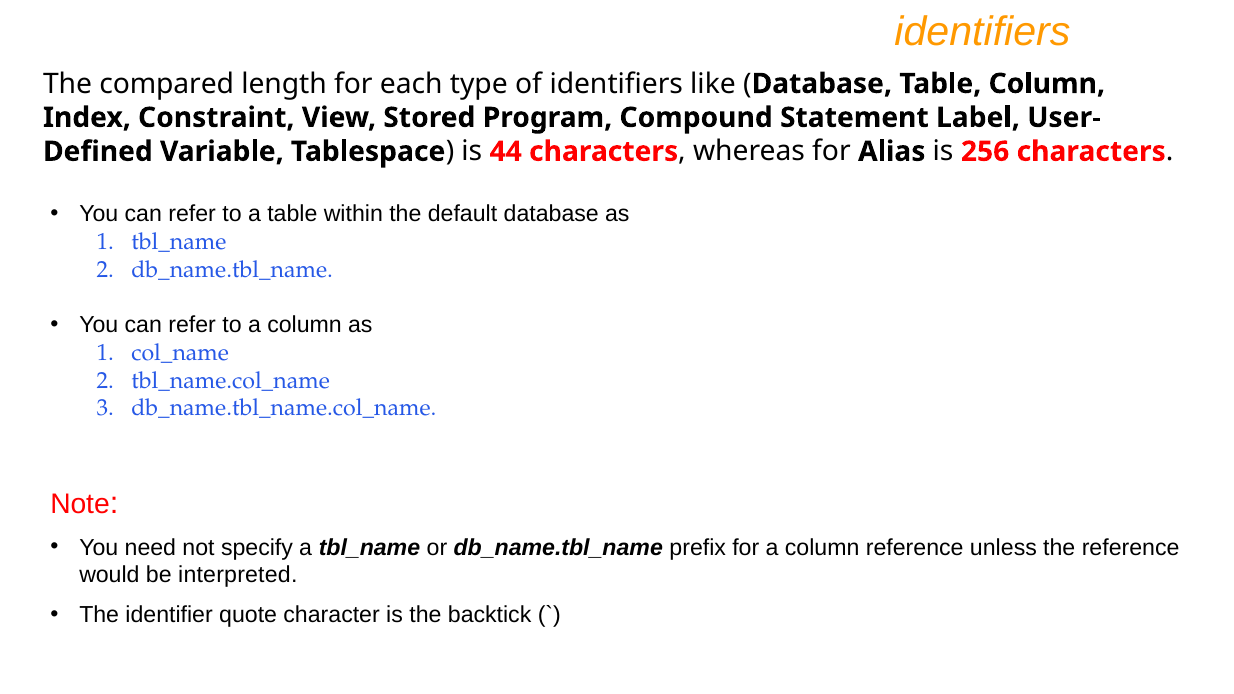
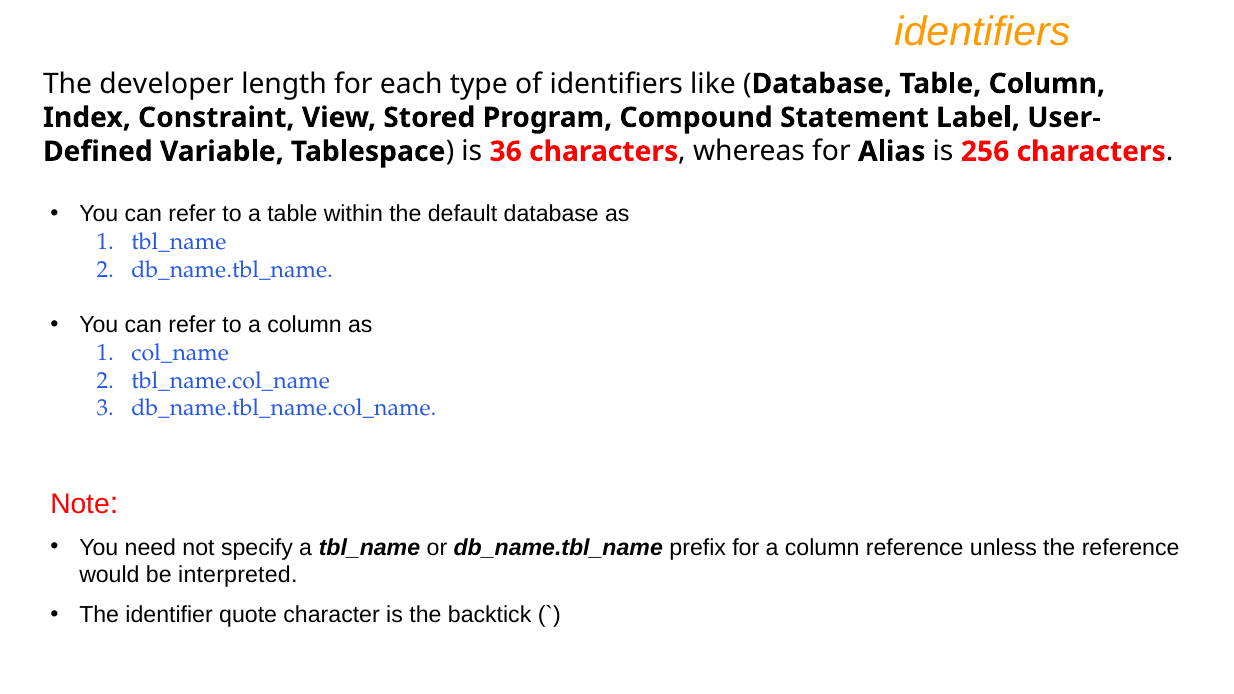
compared: compared -> developer
44: 44 -> 36
